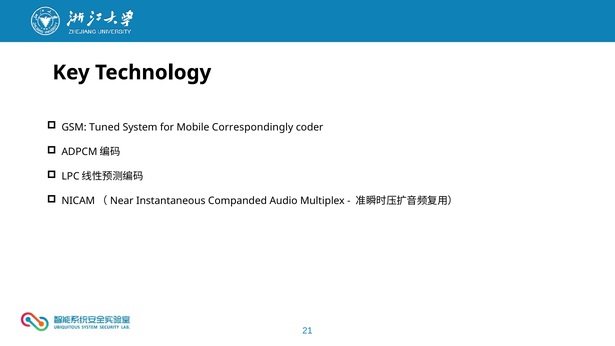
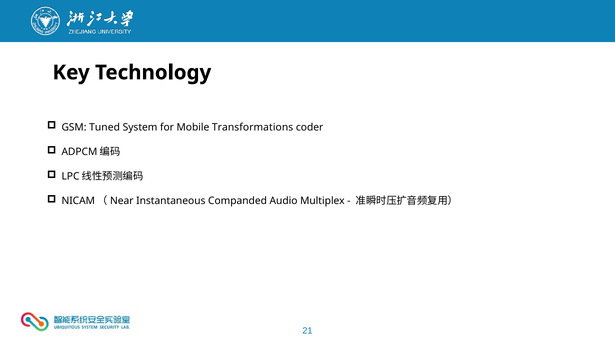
Correspondingly: Correspondingly -> Transformations
